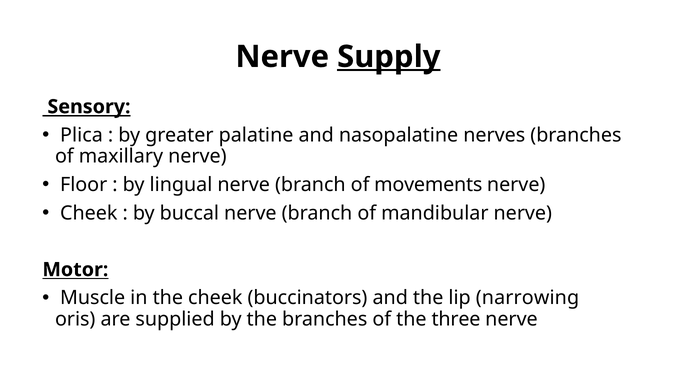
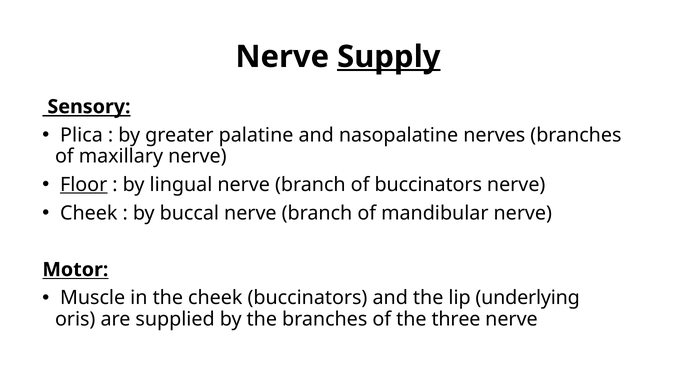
Floor underline: none -> present
of movements: movements -> buccinators
narrowing: narrowing -> underlying
